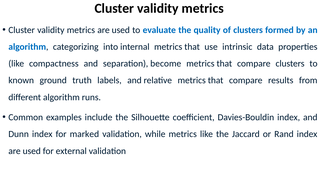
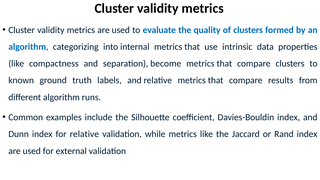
for marked: marked -> relative
